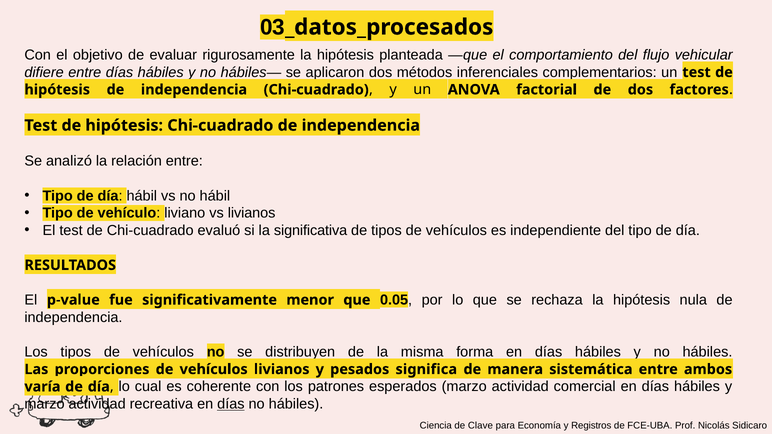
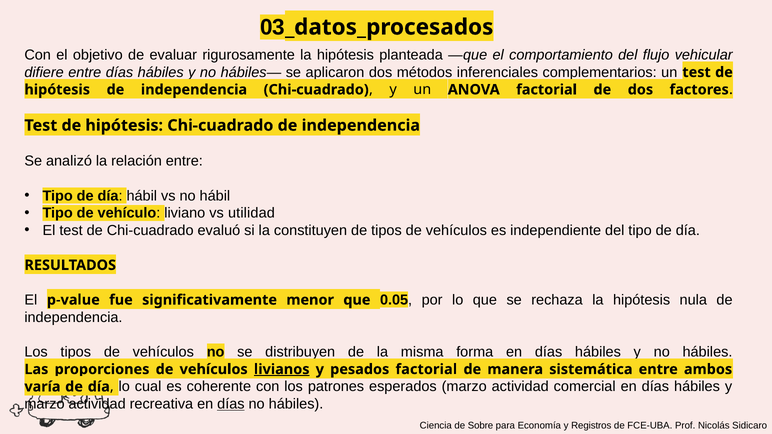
vs livianos: livianos -> utilidad
significativa: significativa -> constituyen
livianos at (282, 370) underline: none -> present
pesados significa: significa -> factorial
Clave: Clave -> Sobre
